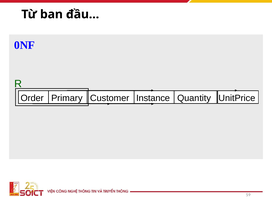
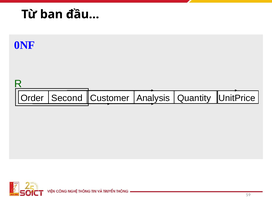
Primary: Primary -> Second
Instance: Instance -> Analysis
